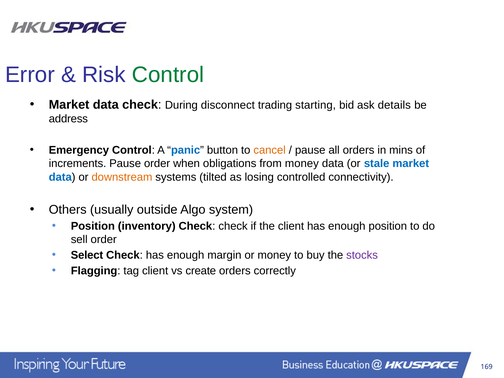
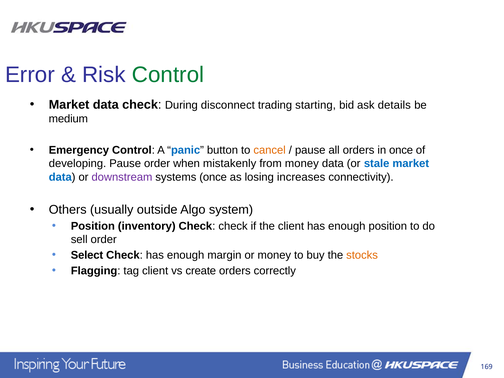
address: address -> medium
in mins: mins -> once
increments: increments -> developing
obligations: obligations -> mistakenly
downstream colour: orange -> purple
systems tilted: tilted -> once
controlled: controlled -> increases
stocks colour: purple -> orange
